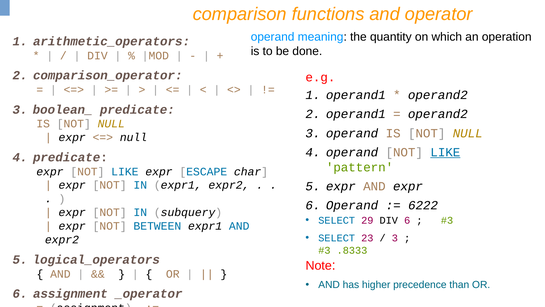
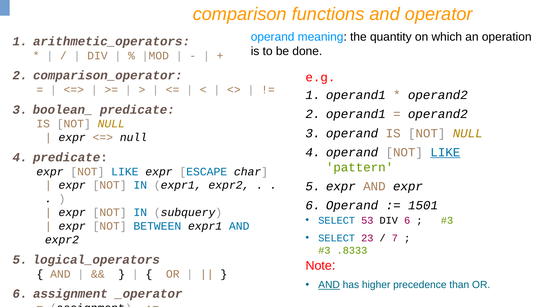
6222: 6222 -> 1501
29: 29 -> 53
3 at (395, 238): 3 -> 7
AND at (329, 284) underline: none -> present
